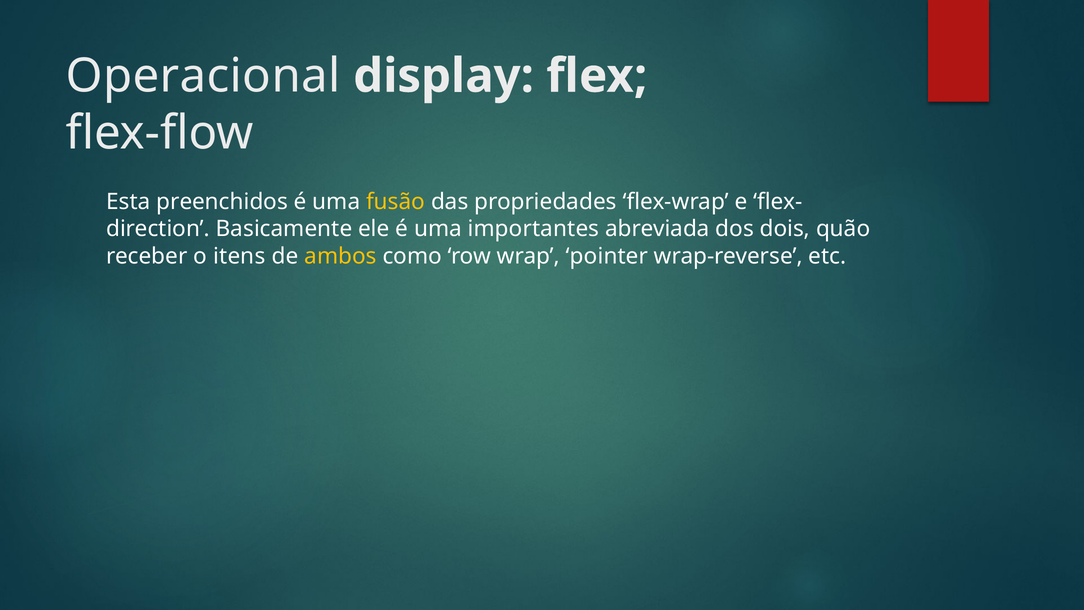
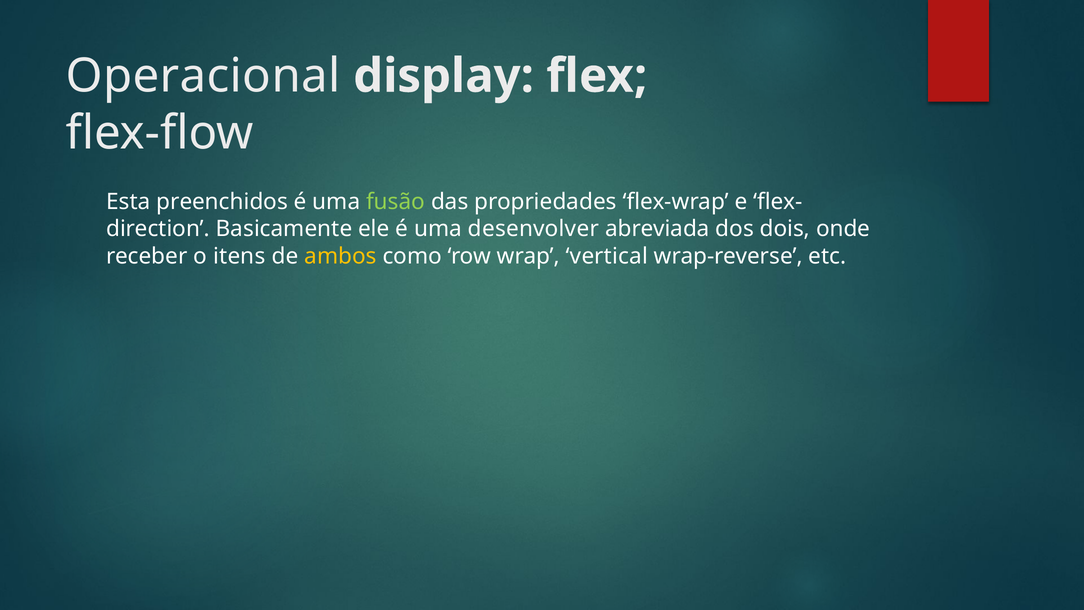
fusão colour: yellow -> light green
importantes: importantes -> desenvolver
quão: quão -> onde
pointer: pointer -> vertical
